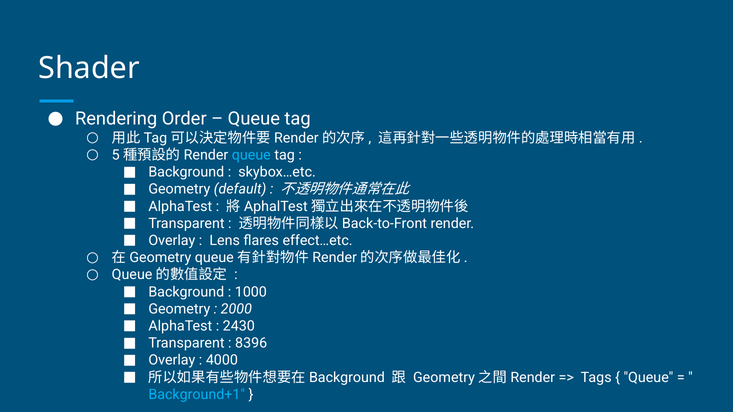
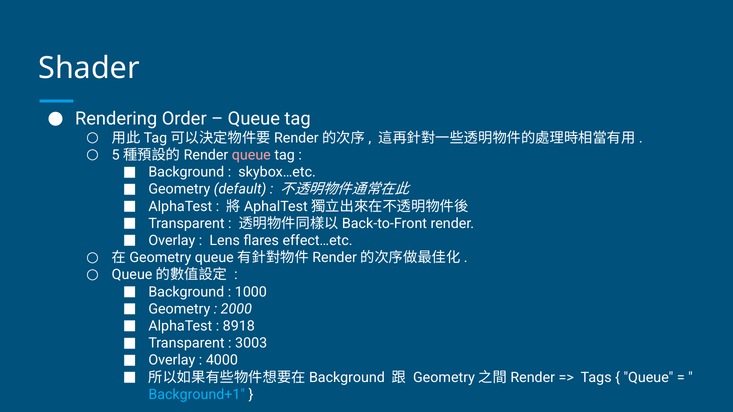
queue at (251, 155) colour: light blue -> pink
2430: 2430 -> 8918
8396: 8396 -> 3003
